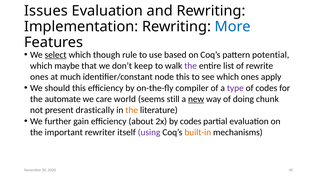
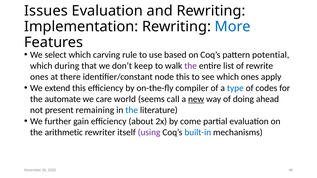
select underline: present -> none
though: though -> carving
maybe: maybe -> during
much: much -> there
should: should -> extend
type colour: purple -> blue
still: still -> call
chunk: chunk -> ahead
drastically: drastically -> remaining
the at (132, 110) colour: orange -> blue
by codes: codes -> come
important: important -> arithmetic
built-in colour: orange -> blue
